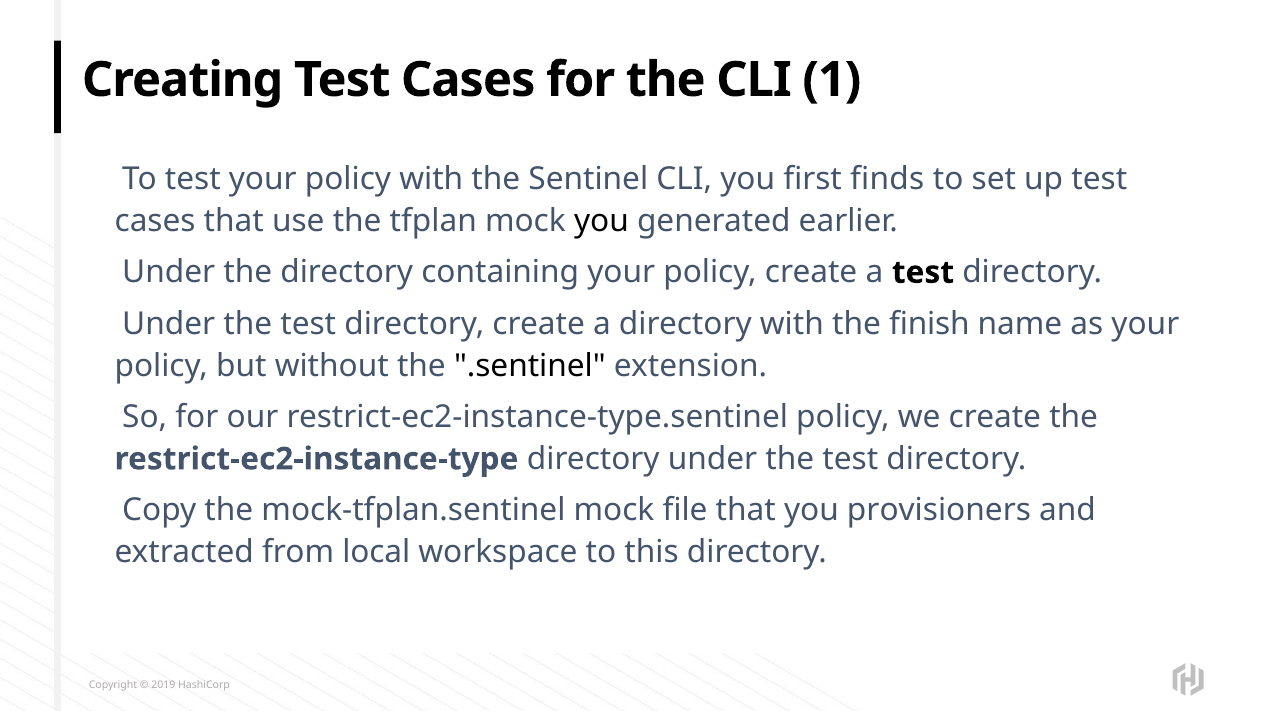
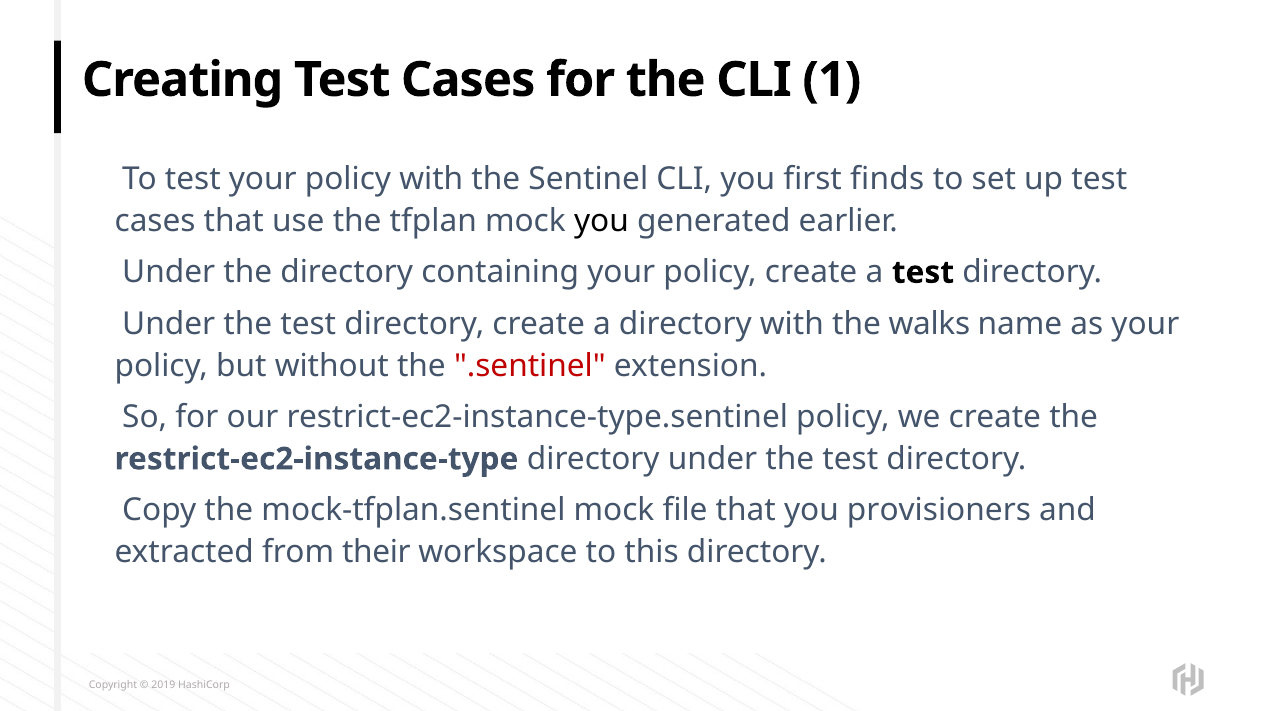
finish: finish -> walks
.sentinel colour: black -> red
local: local -> their
